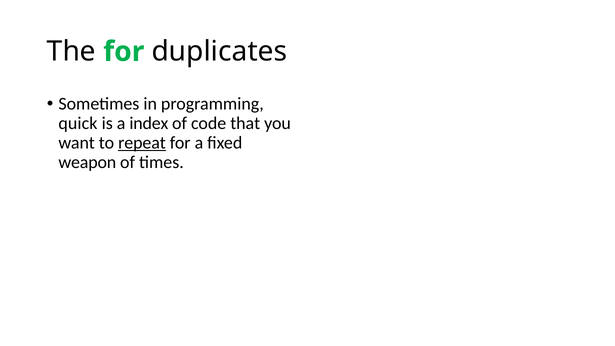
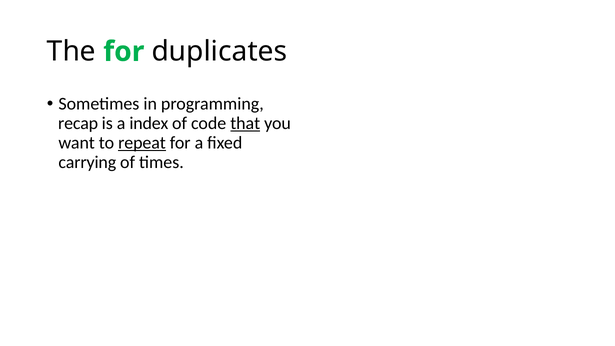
quick: quick -> recap
that underline: none -> present
weapon: weapon -> carrying
